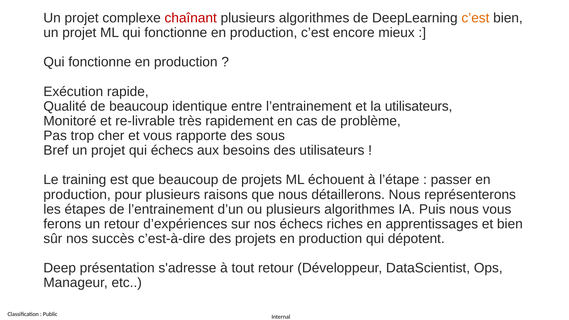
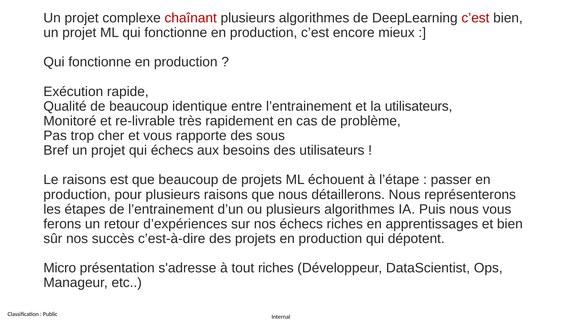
c’est at (475, 18) colour: orange -> red
Le training: training -> raisons
Deep: Deep -> Micro
tout retour: retour -> riches
